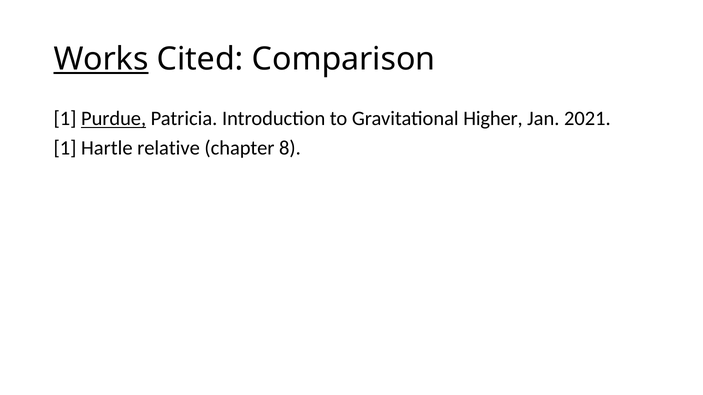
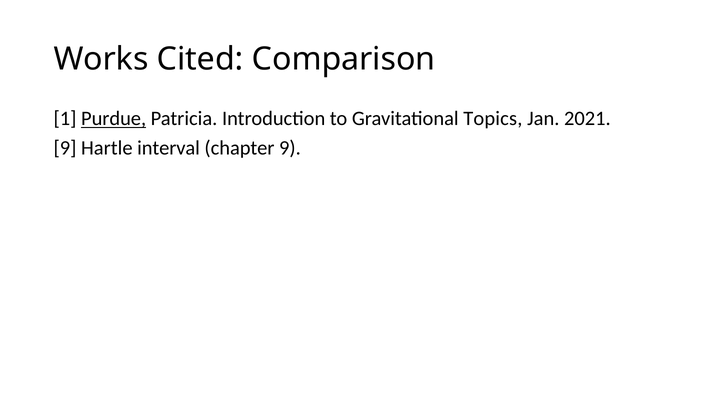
Works underline: present -> none
Higher: Higher -> Topics
1 at (65, 148): 1 -> 9
relative: relative -> interval
chapter 8: 8 -> 9
